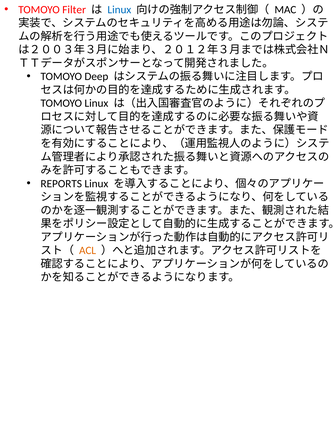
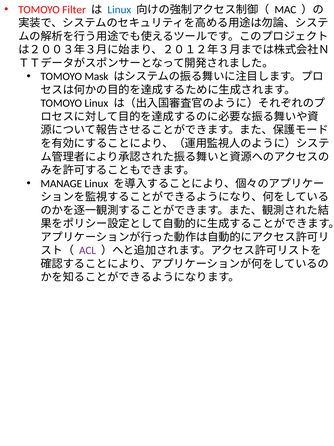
Deep: Deep -> Mask
REPORTS: REPORTS -> MANAGE
ACL colour: orange -> purple
